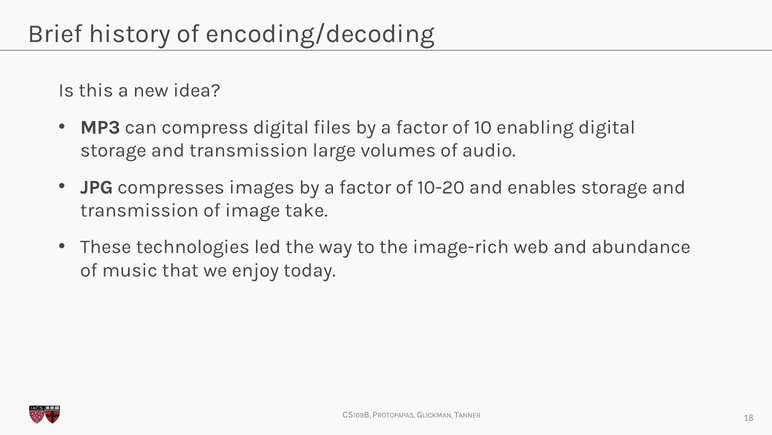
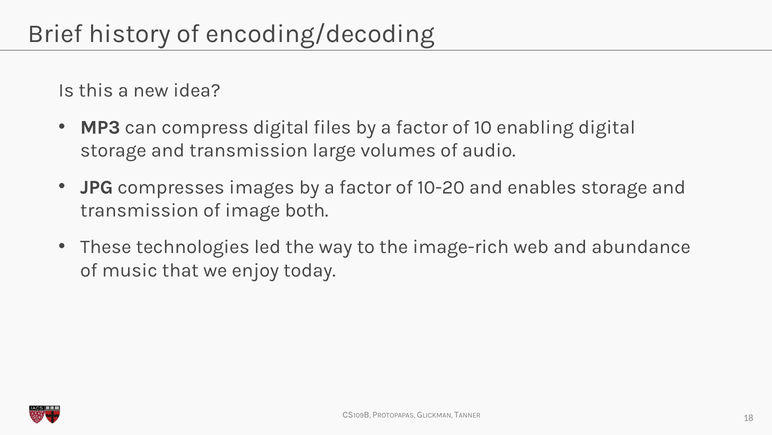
take: take -> both
